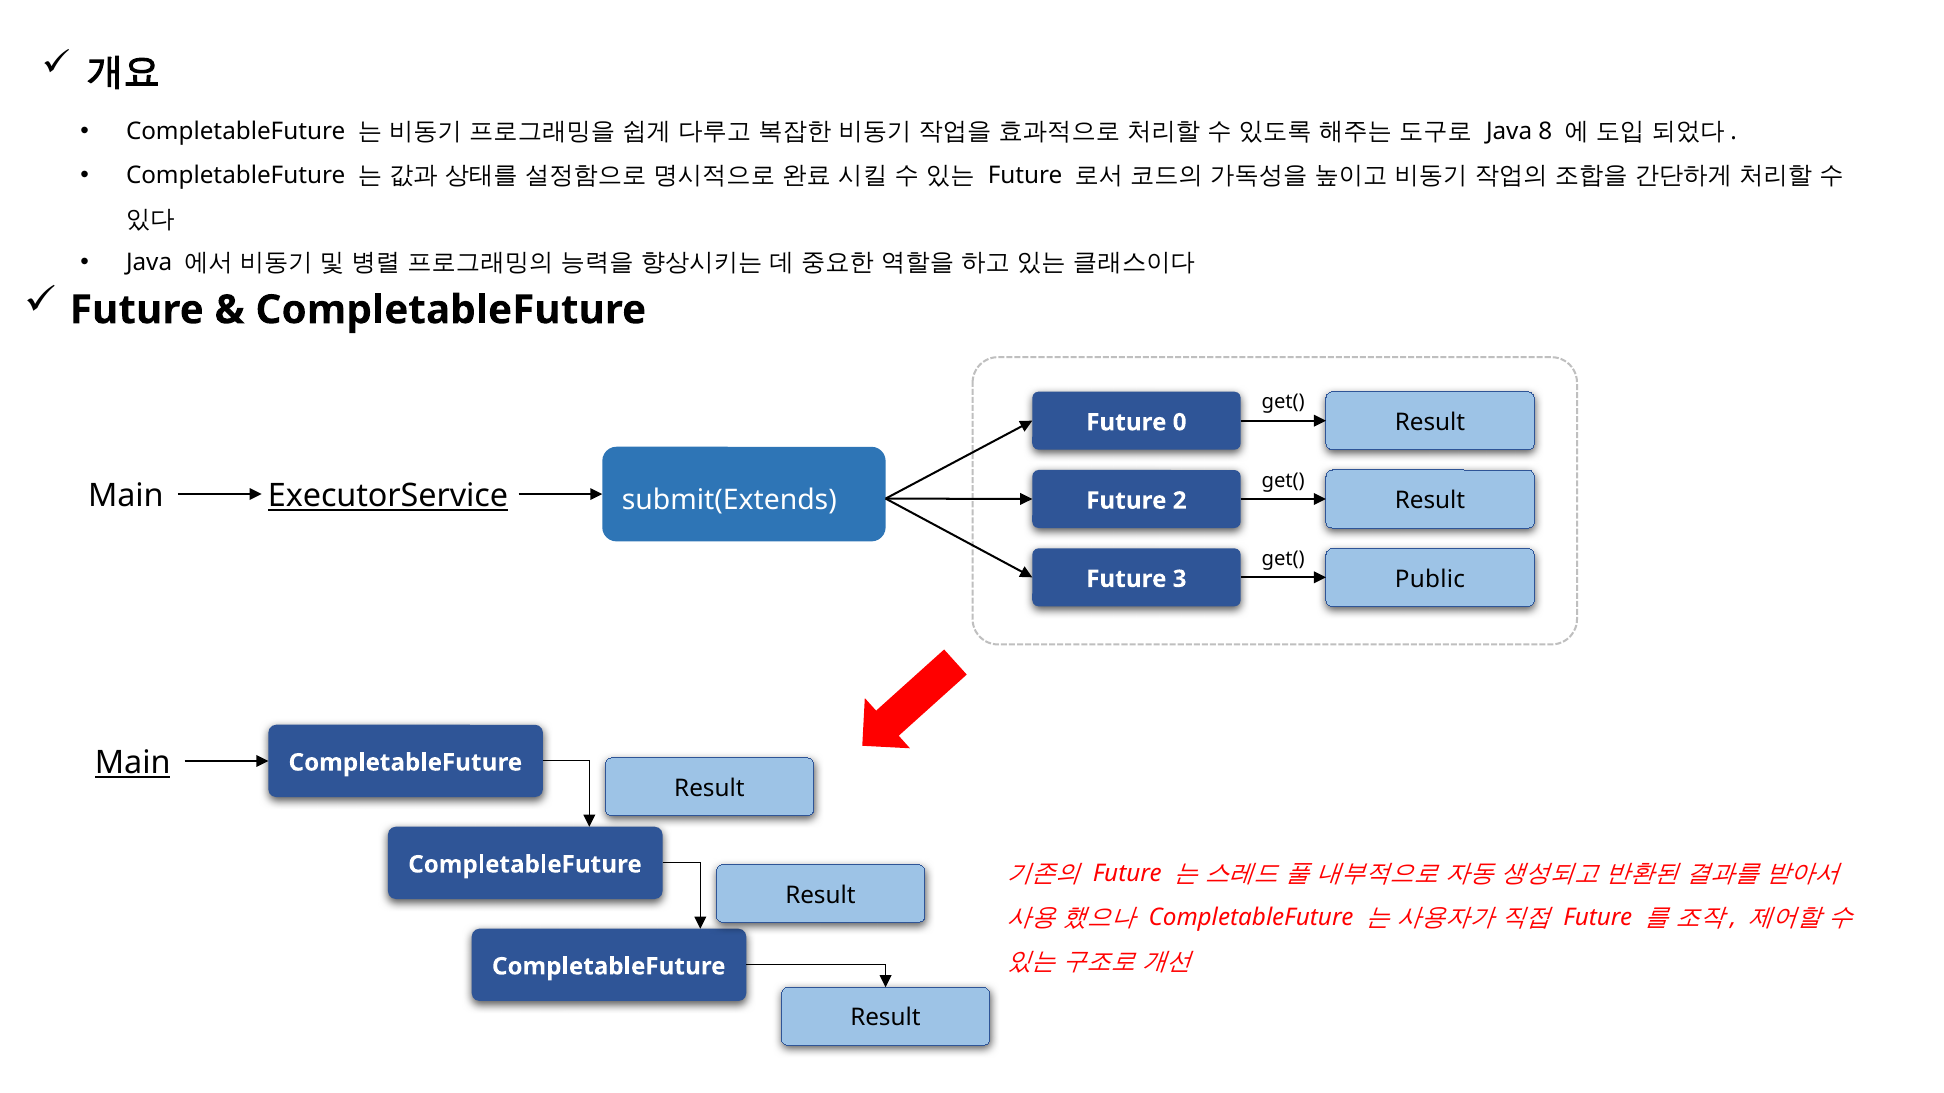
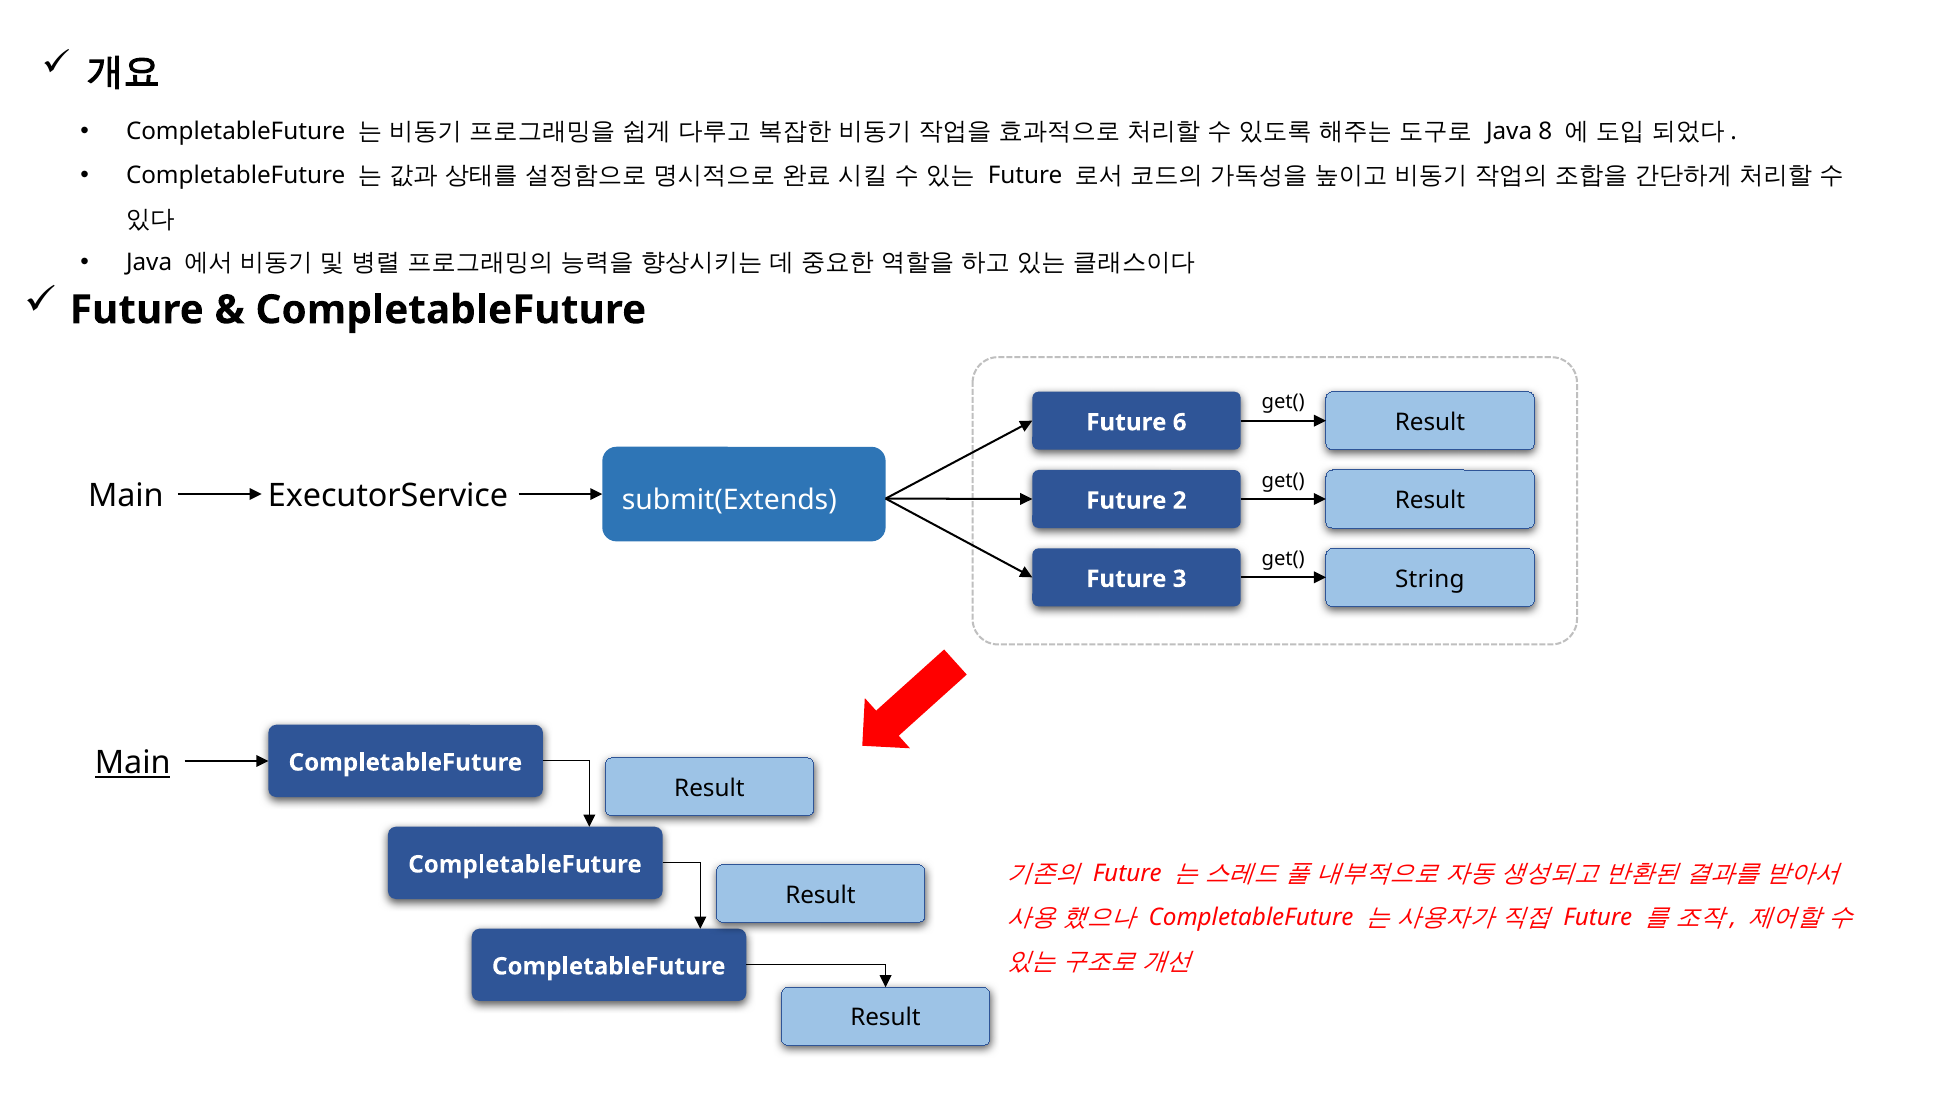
0: 0 -> 6
ExecutorService underline: present -> none
Public: Public -> String
